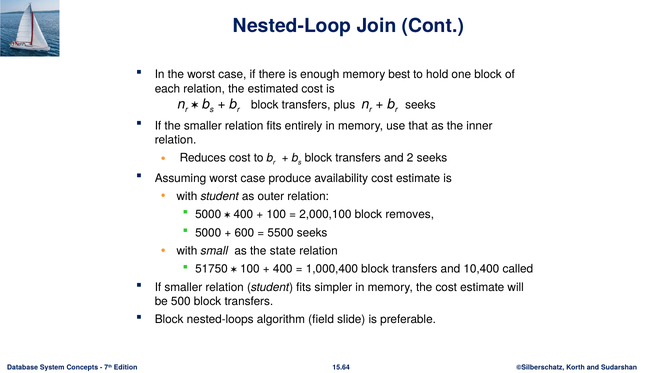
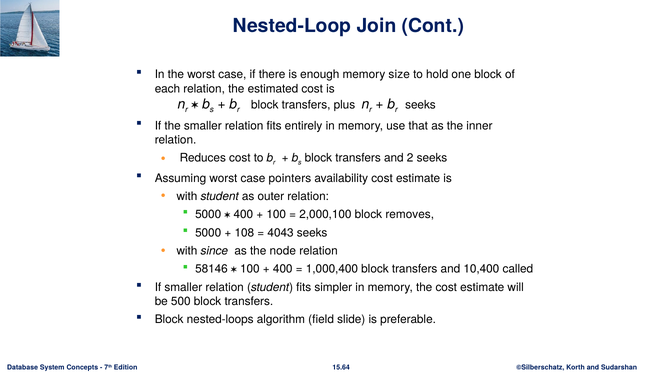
best: best -> size
produce: produce -> pointers
600: 600 -> 108
5500: 5500 -> 4043
small: small -> since
state: state -> node
51750: 51750 -> 58146
